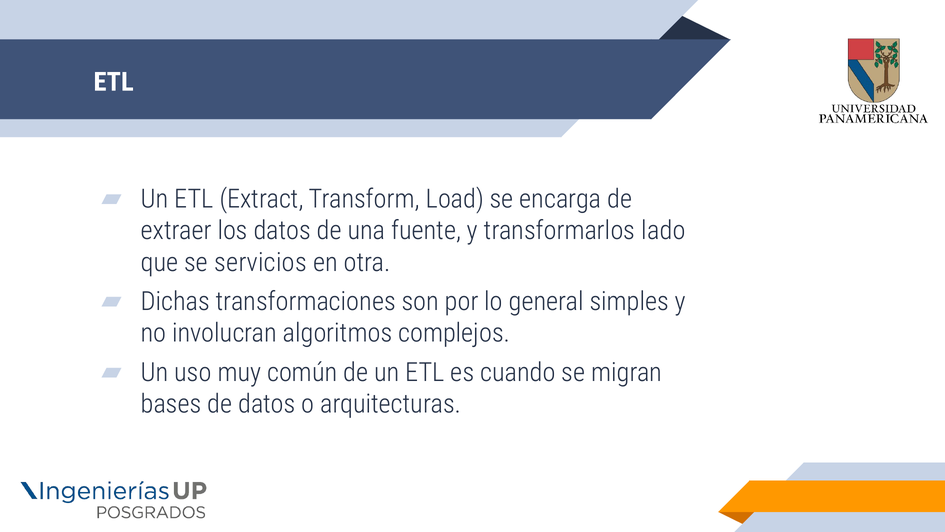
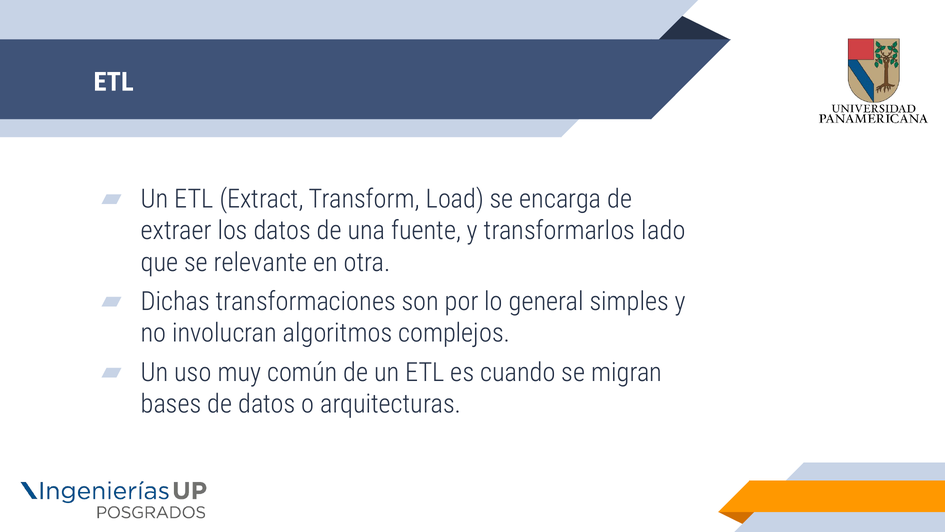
servicios: servicios -> relevante
